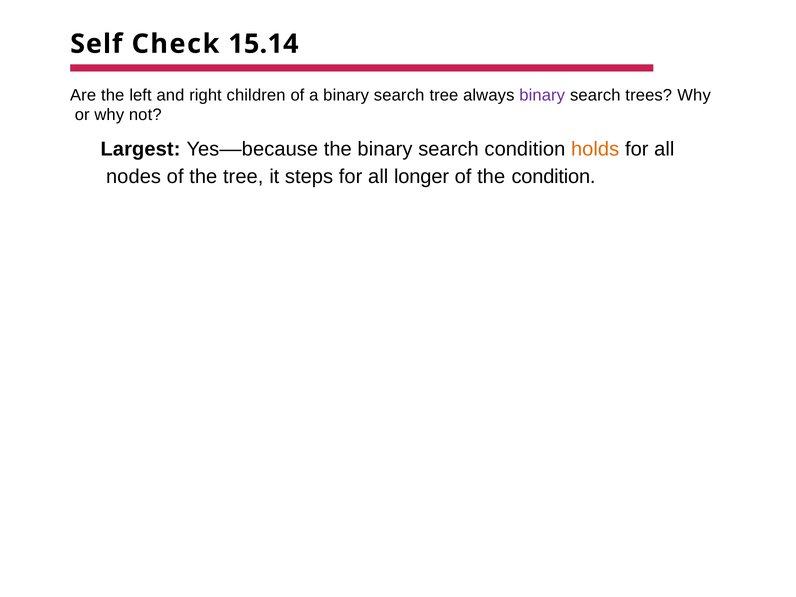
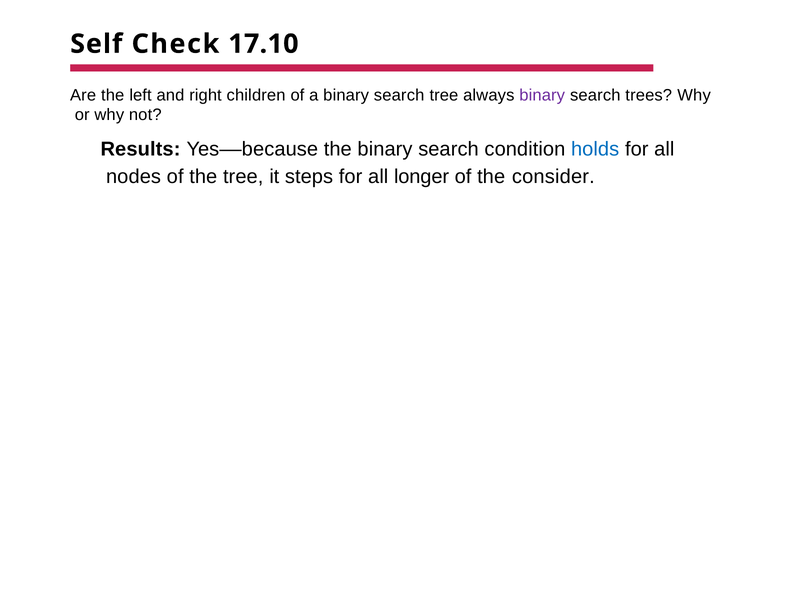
15.14: 15.14 -> 17.10
Largest: Largest -> Results
holds colour: orange -> blue
the condition: condition -> consider
